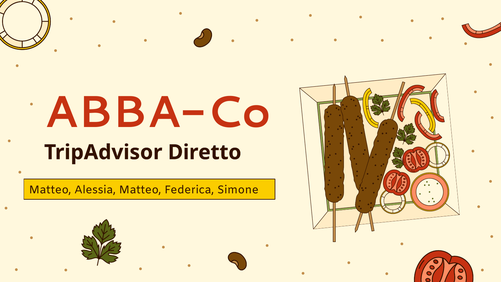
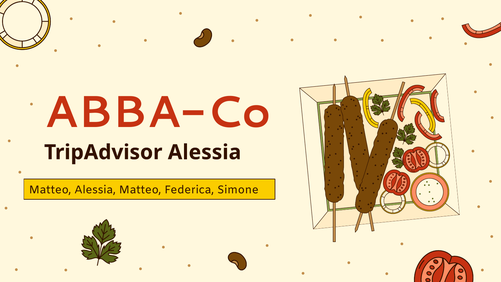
TripAdvisor Diretto: Diretto -> Alessia
